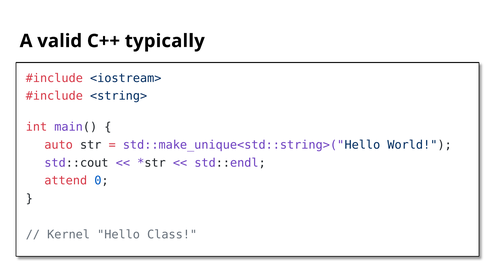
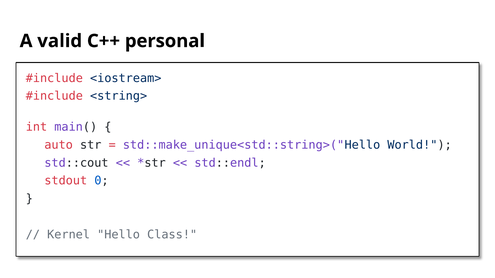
typically: typically -> personal
attend: attend -> stdout
